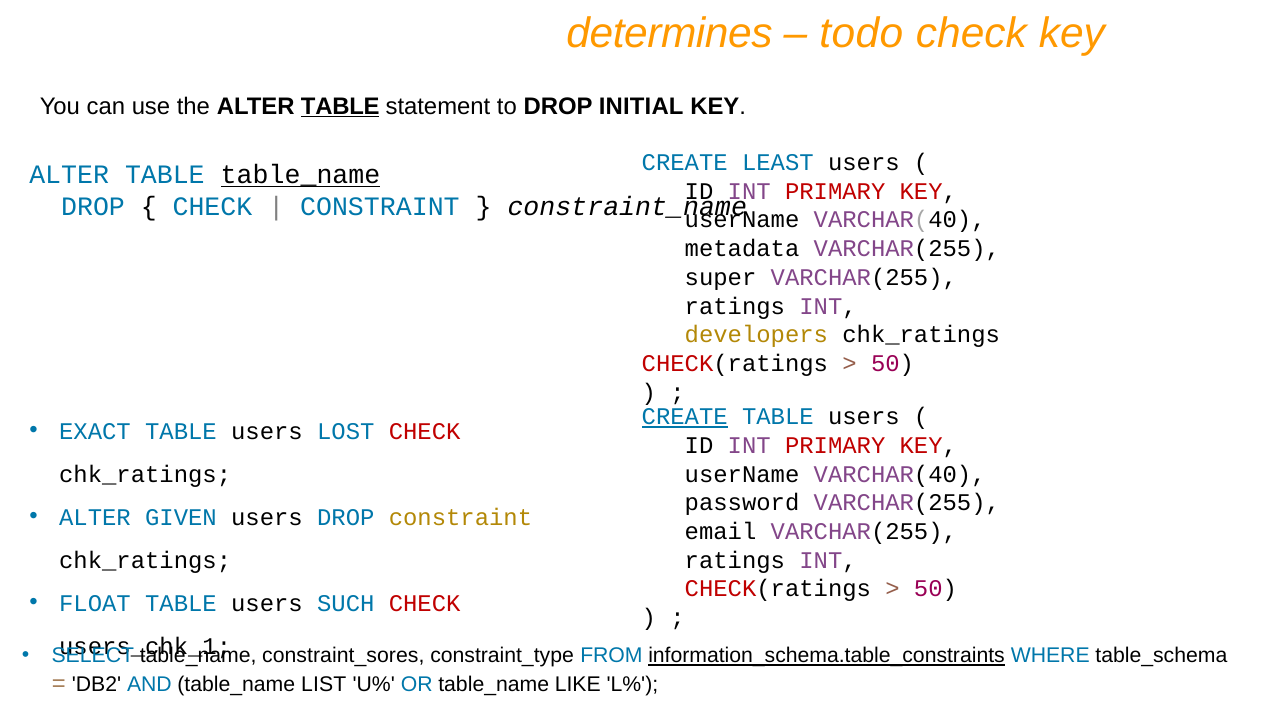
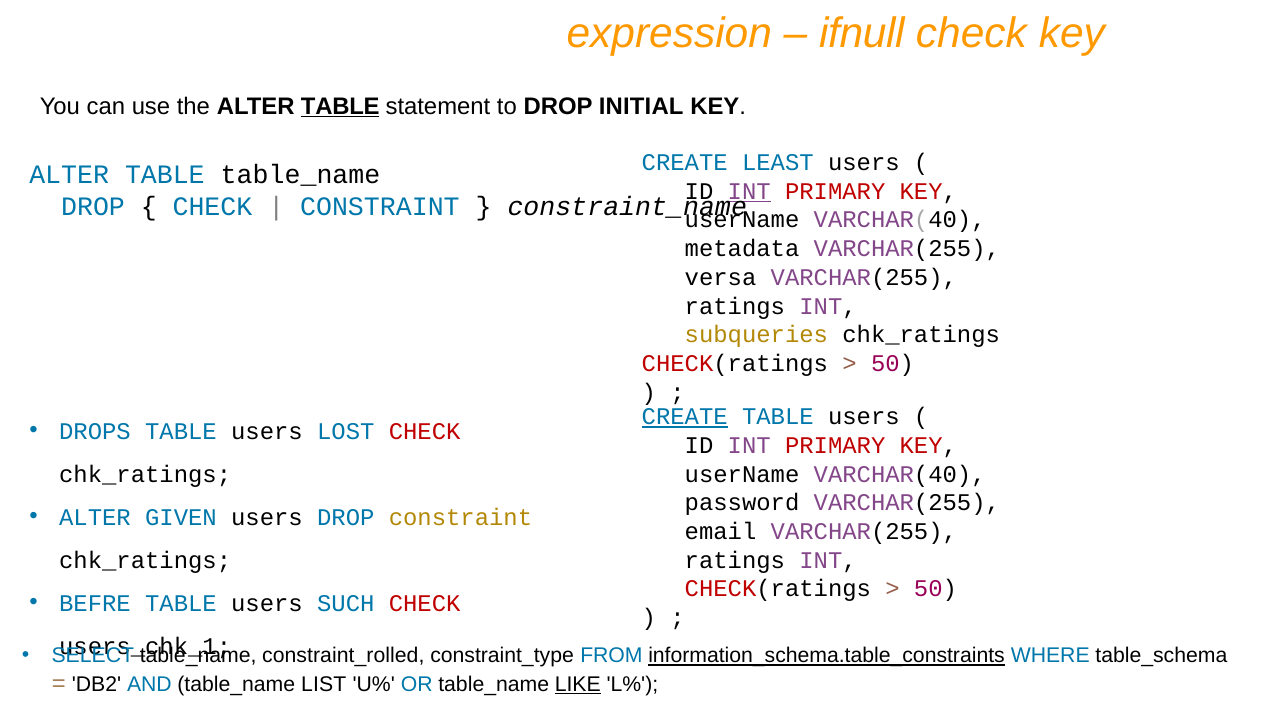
determines: determines -> expression
todo: todo -> ifnull
table_name at (301, 175) underline: present -> none
INT at (749, 191) underline: none -> present
super: super -> versa
developers: developers -> subqueries
EXACT: EXACT -> DROPS
FLOAT: FLOAT -> BEFRE
constraint_sores: constraint_sores -> constraint_rolled
LIKE underline: none -> present
